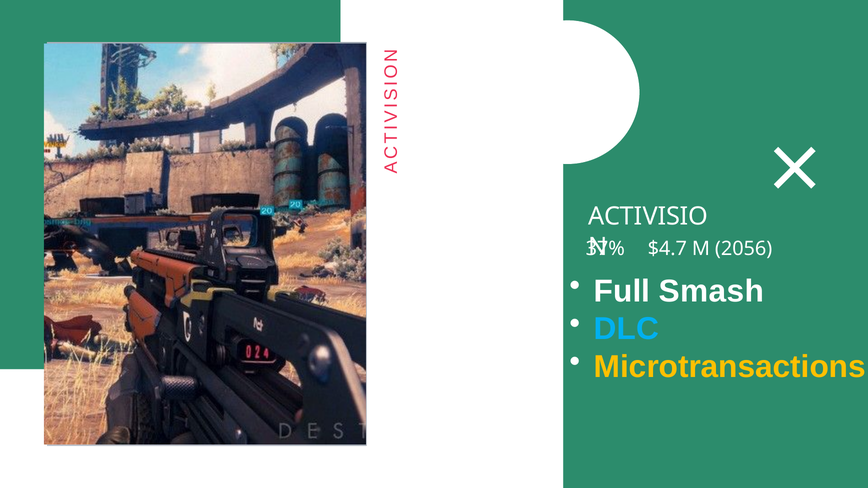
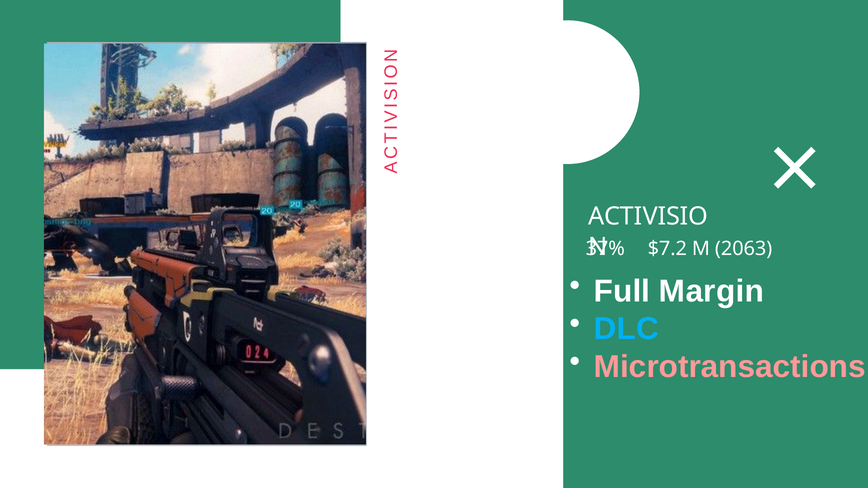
$4.7: $4.7 -> $7.2
2056: 2056 -> 2063
Smash: Smash -> Margin
Microtransactions colour: yellow -> pink
